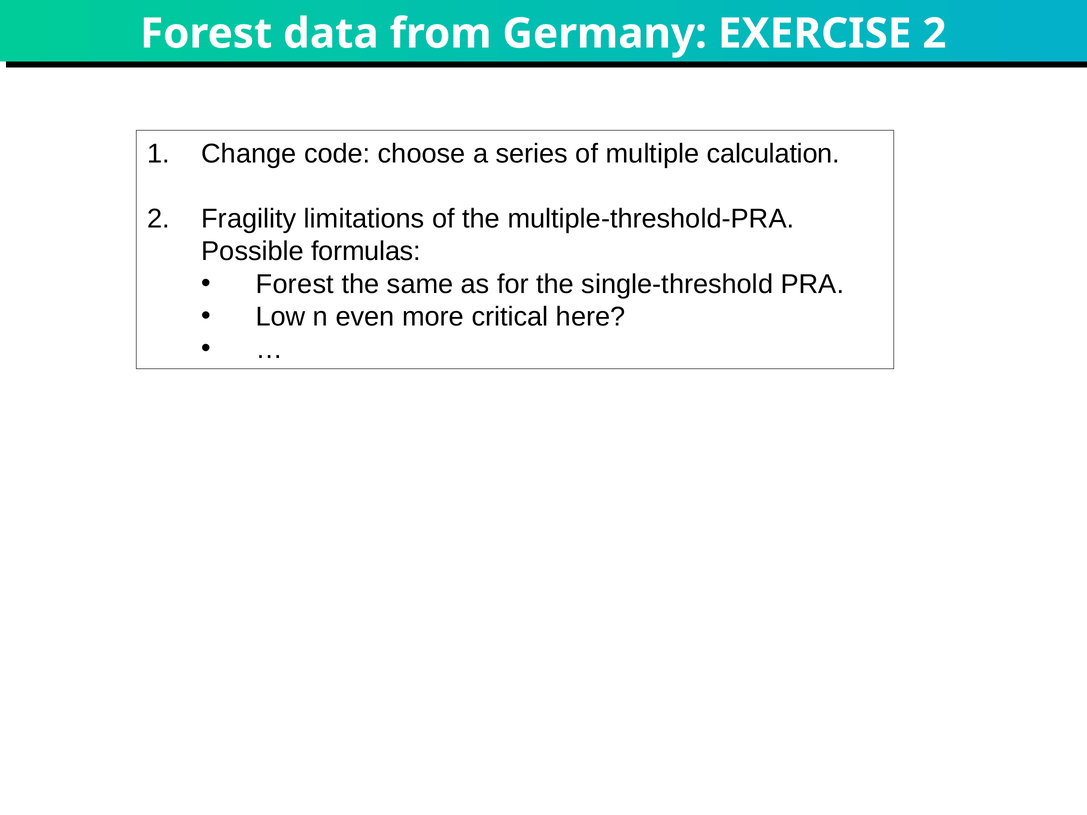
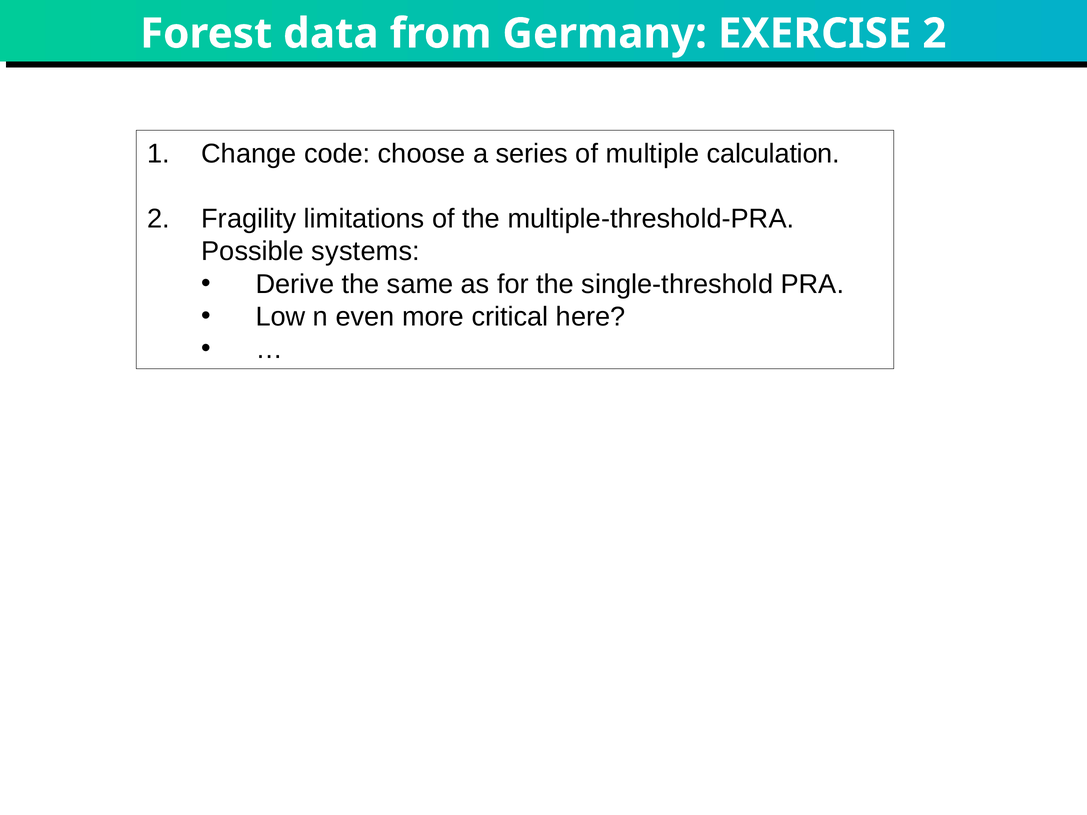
formulas: formulas -> systems
Forest at (295, 284): Forest -> Derive
